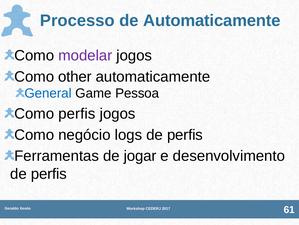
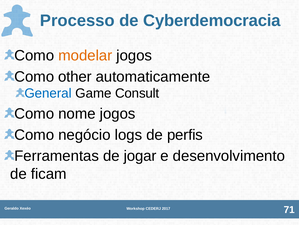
de Automaticamente: Automaticamente -> Cyberdemocracia
modelar colour: purple -> orange
Pessoa: Pessoa -> Consult
Como perfis: perfis -> nome
perfis at (49, 173): perfis -> ficam
61: 61 -> 71
